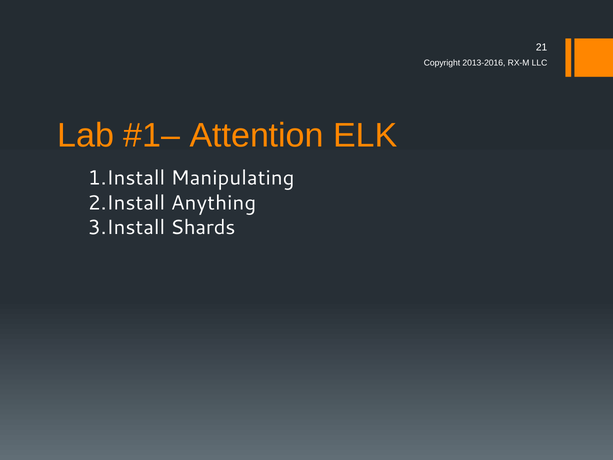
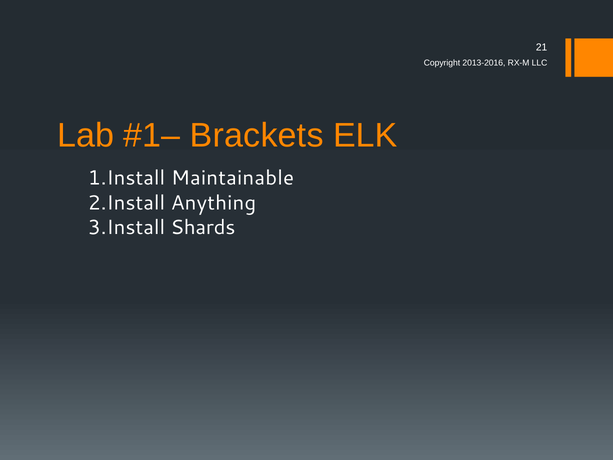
Attention: Attention -> Brackets
Manipulating: Manipulating -> Maintainable
